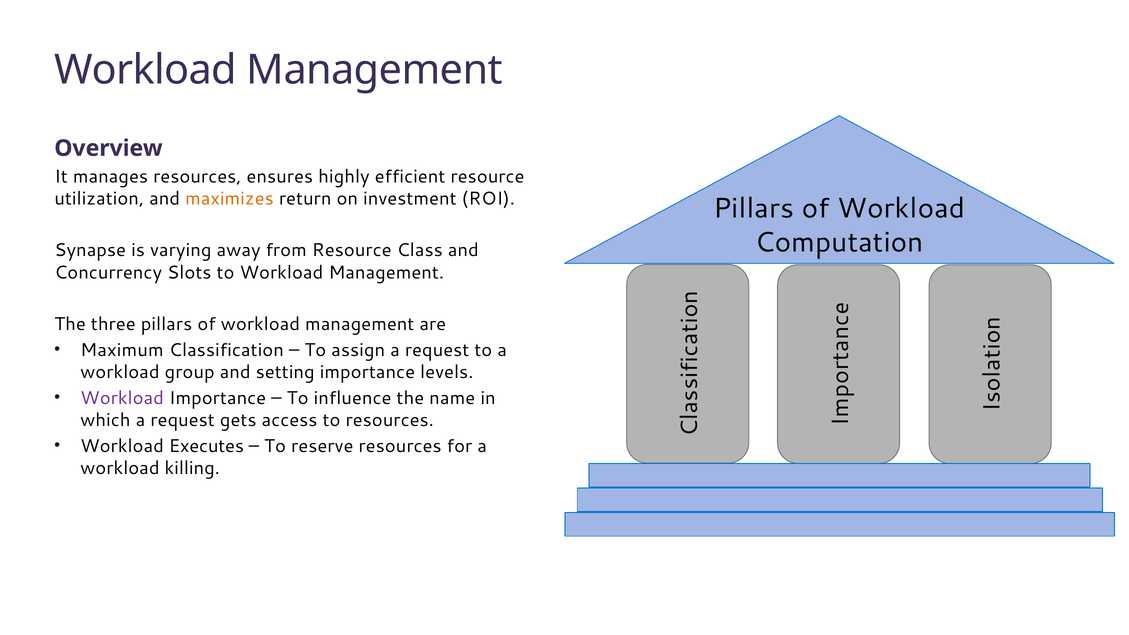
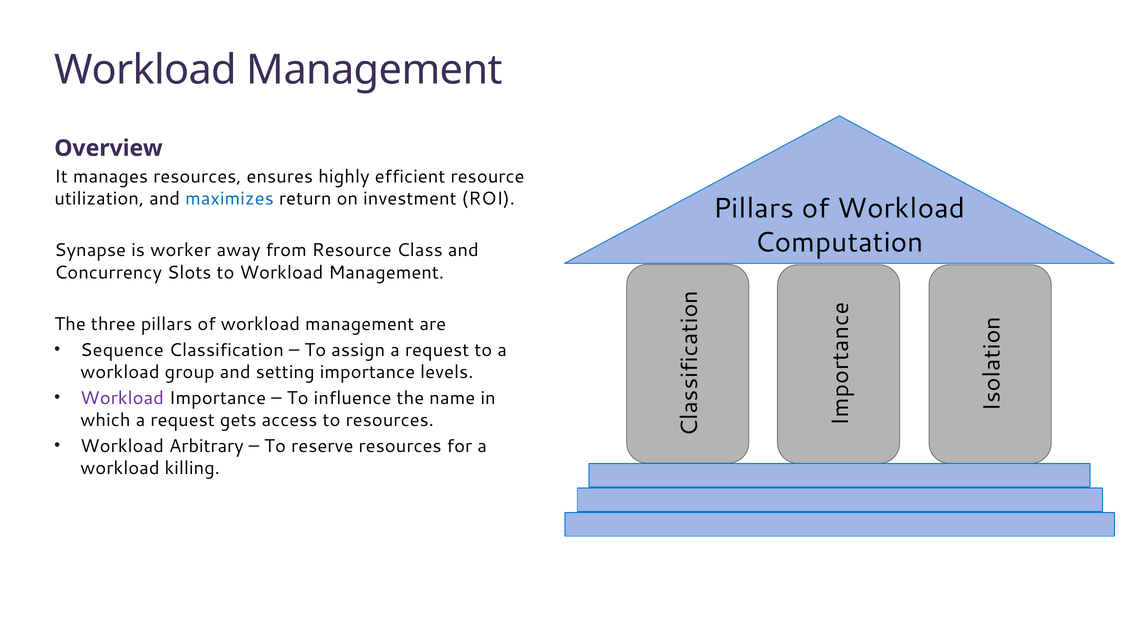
maximizes colour: orange -> blue
varying: varying -> worker
Maximum: Maximum -> Sequence
Executes: Executes -> Arbitrary
